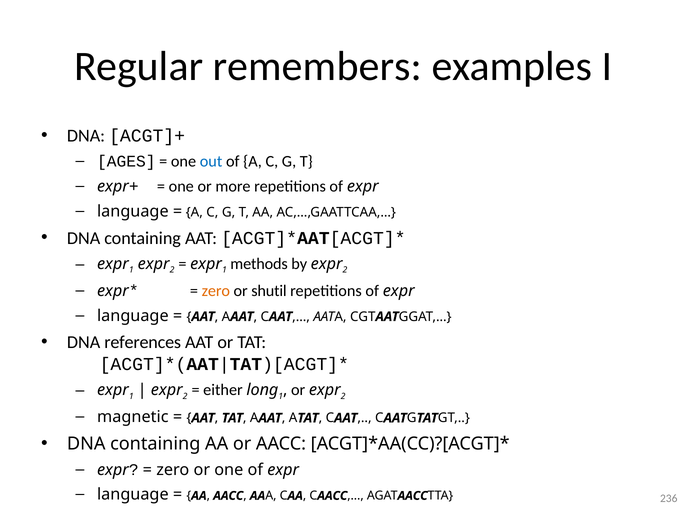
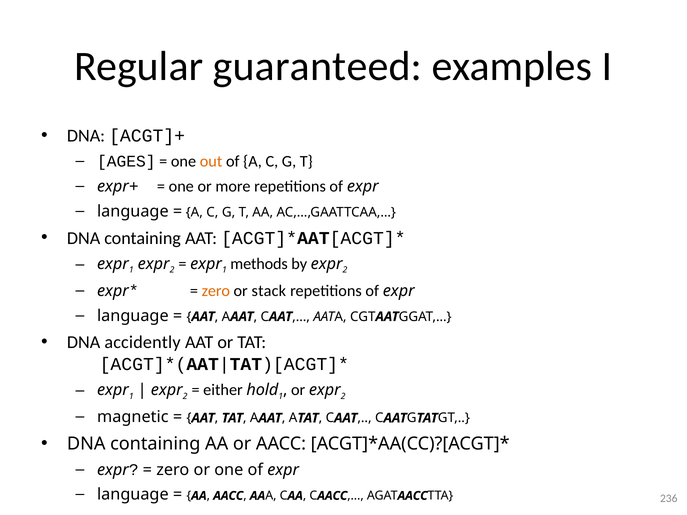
remembers: remembers -> guaranteed
out colour: blue -> orange
shutil: shutil -> stack
references: references -> accidently
long: long -> hold
